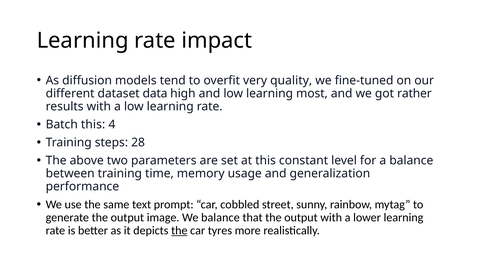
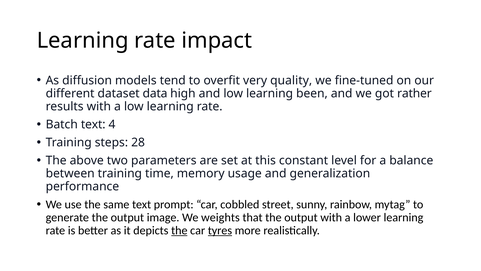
most: most -> been
Batch this: this -> text
We balance: balance -> weights
tyres underline: none -> present
